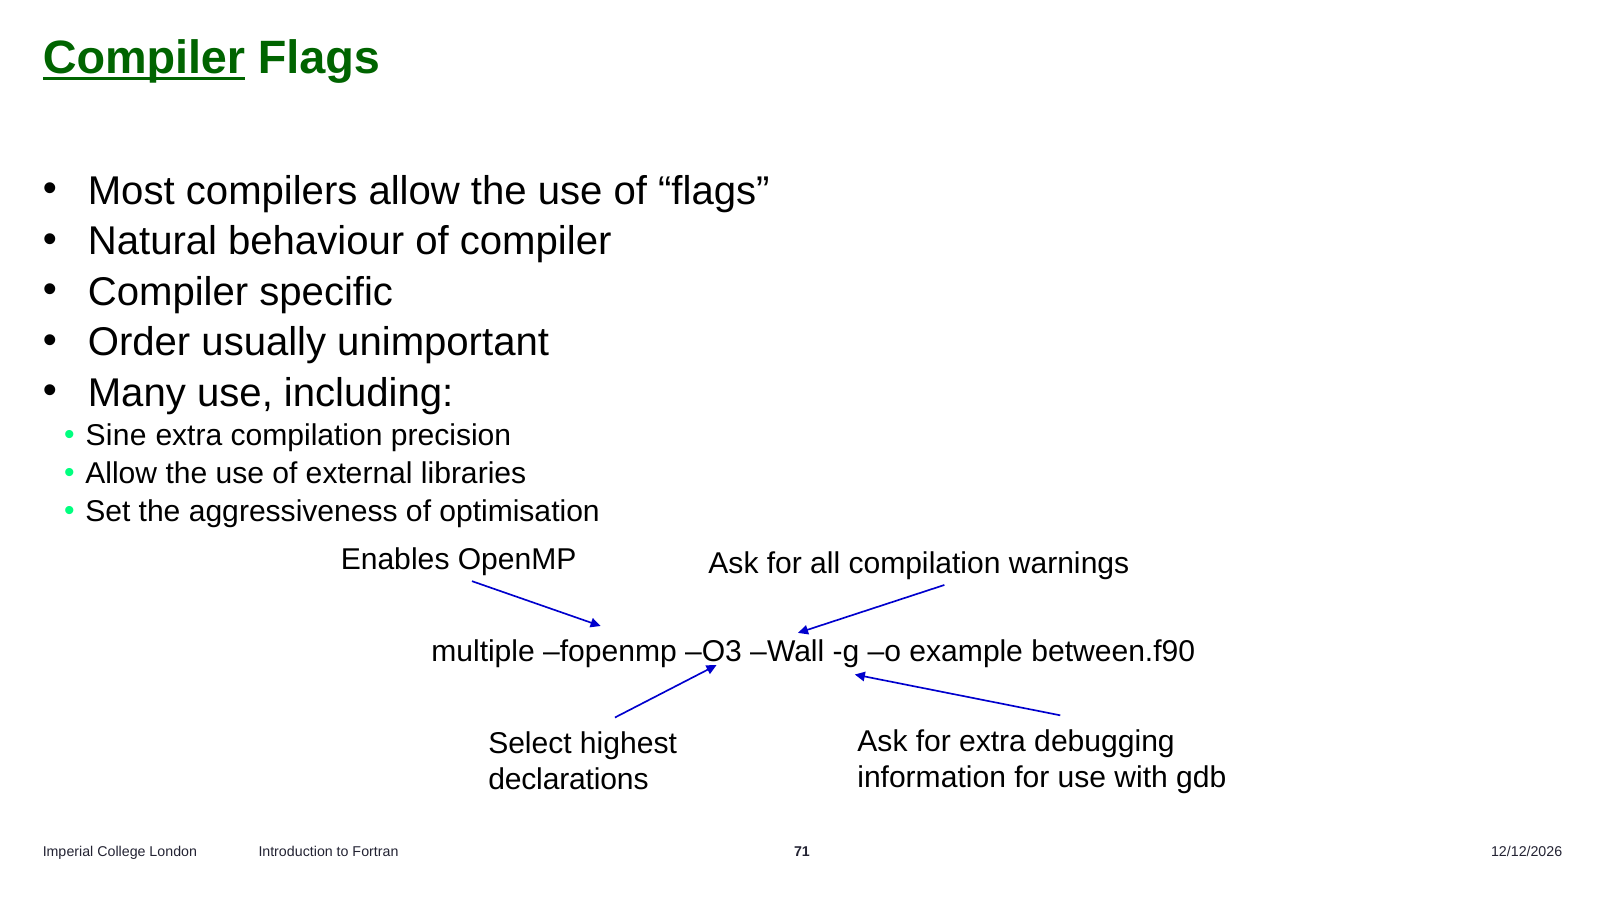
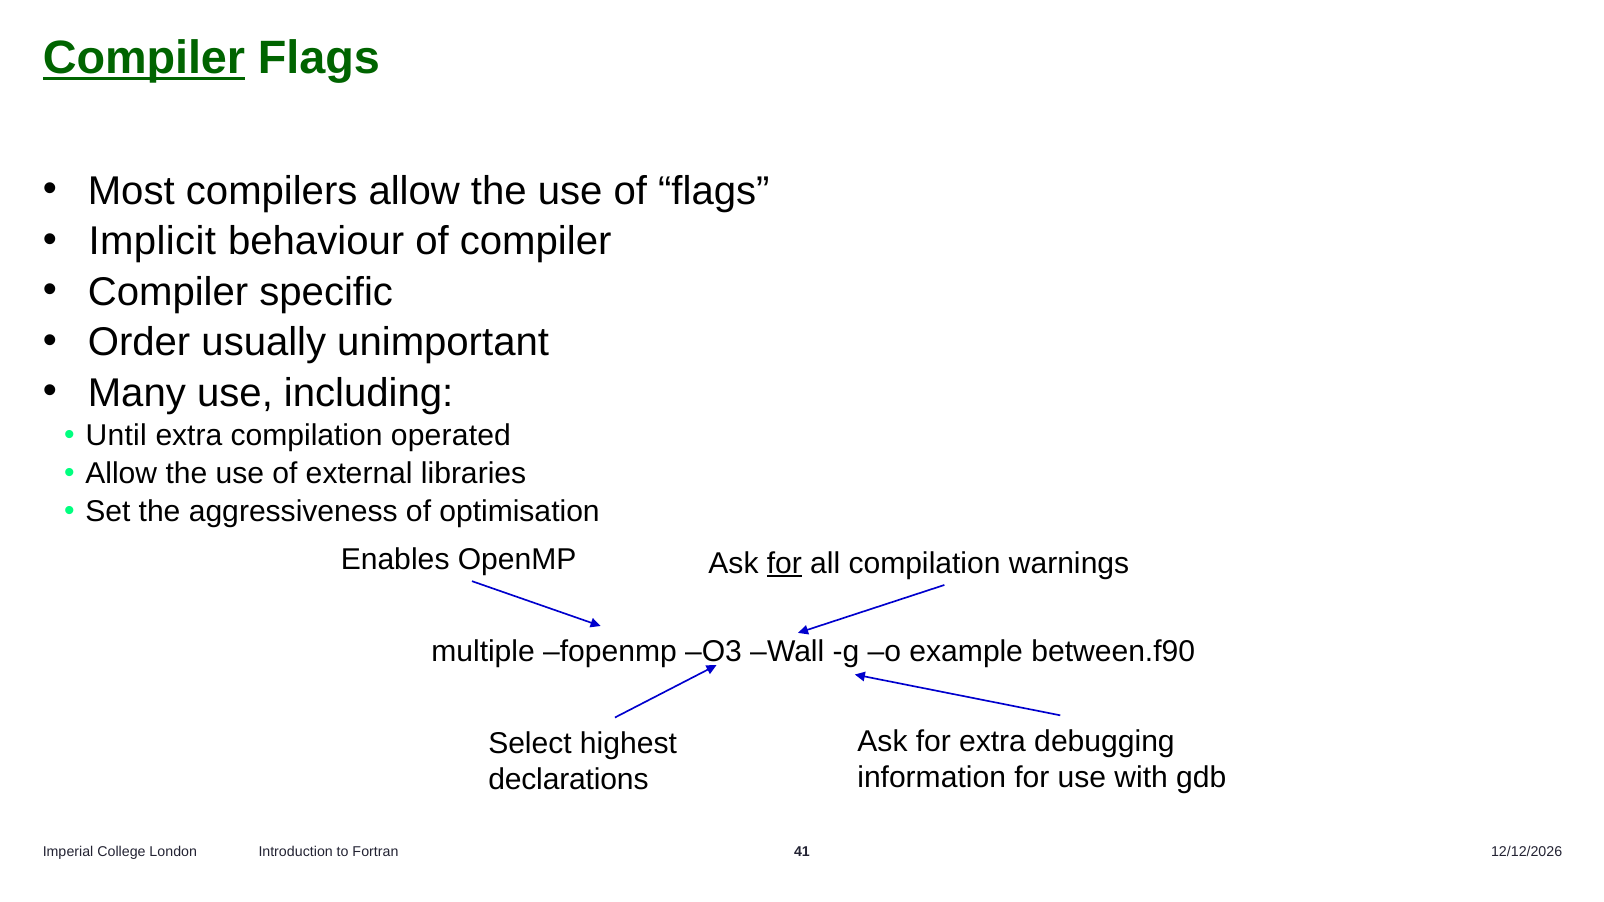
Natural: Natural -> Implicit
Sine: Sine -> Until
precision: precision -> operated
for at (784, 563) underline: none -> present
71: 71 -> 41
